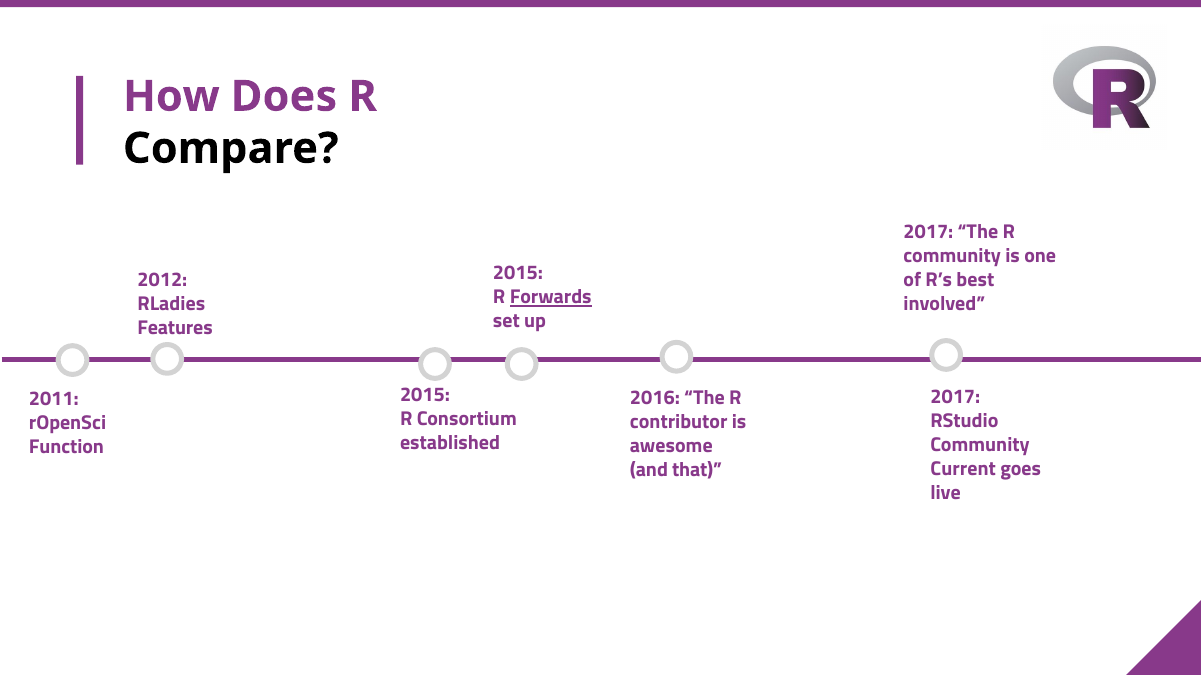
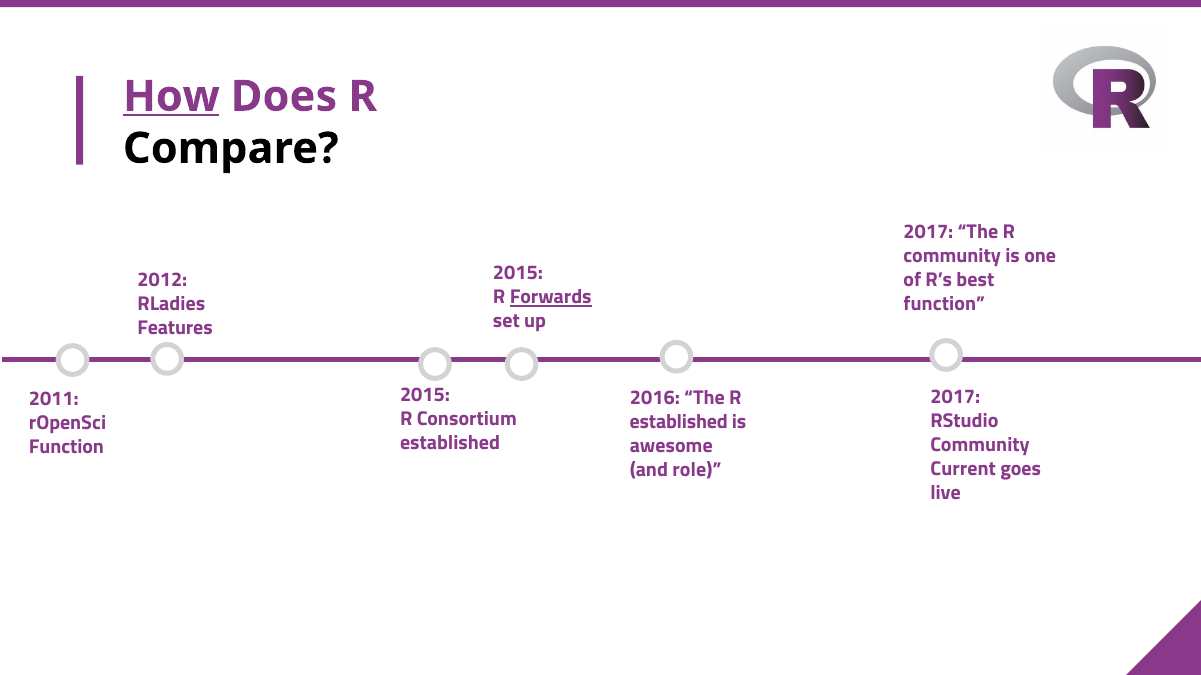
How underline: none -> present
involved at (944, 304): involved -> function
contributor at (679, 423): contributor -> established
that: that -> role
